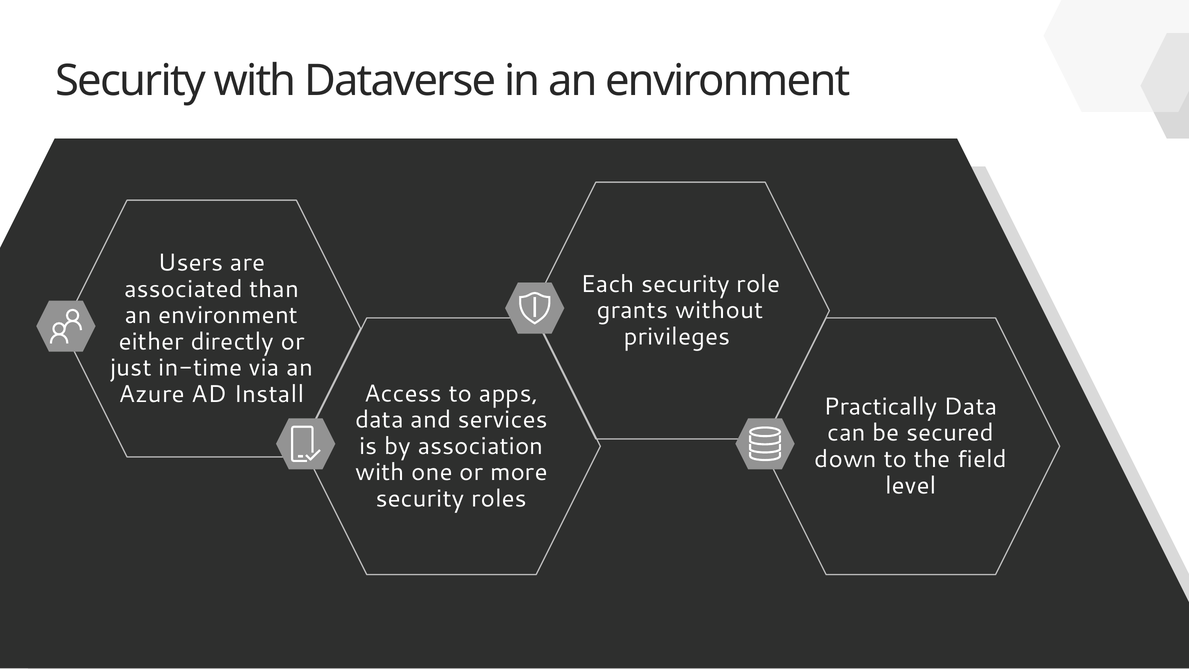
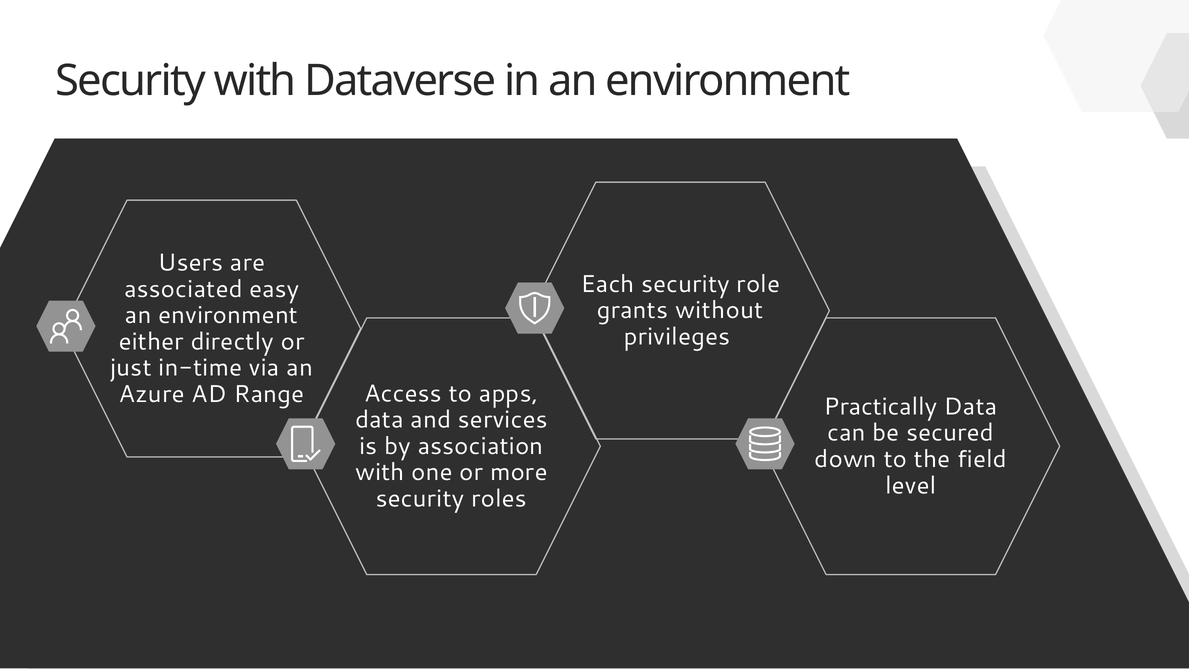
than: than -> easy
Install: Install -> Range
